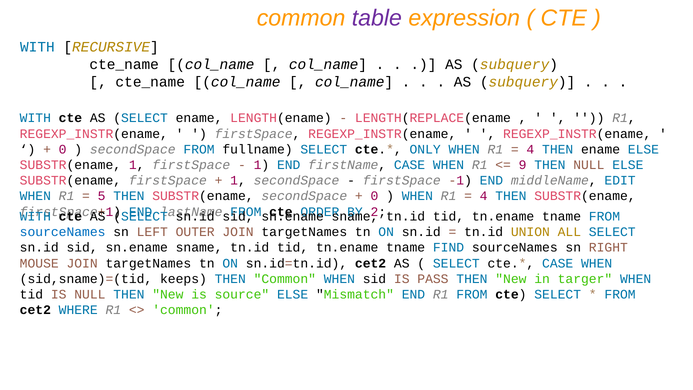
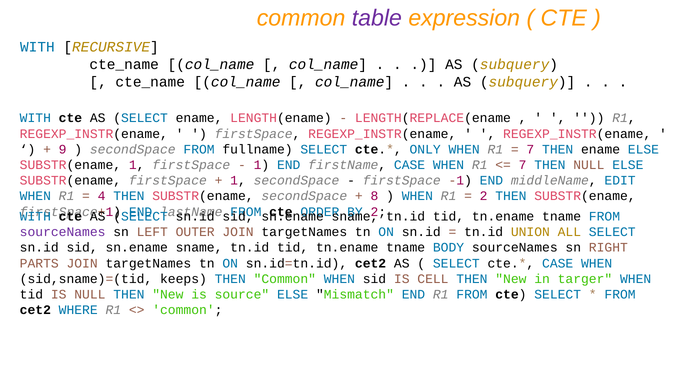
0 at (63, 149): 0 -> 9
4 at (530, 149): 4 -> 7
9 at (523, 165): 9 -> 7
5: 5 -> 4
0 at (374, 196): 0 -> 8
4 at (484, 196): 4 -> 2
sourceNames at (63, 232) colour: blue -> purple
FIND: FIND -> BODY
MOUSE: MOUSE -> PARTS
PASS: PASS -> CELL
